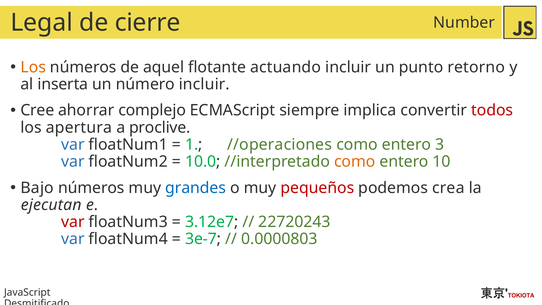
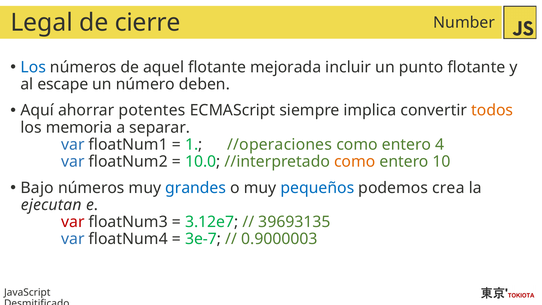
Los at (33, 67) colour: orange -> blue
actuando: actuando -> mejorada
punto retorno: retorno -> flotante
inserta: inserta -> escape
número incluir: incluir -> deben
Cree: Cree -> Aquí
complejo: complejo -> potentes
todos colour: red -> orange
apertura: apertura -> memoria
proclive: proclive -> separar
3: 3 -> 4
pequeños colour: red -> blue
22720243: 22720243 -> 39693135
0.0000803: 0.0000803 -> 0.9000003
